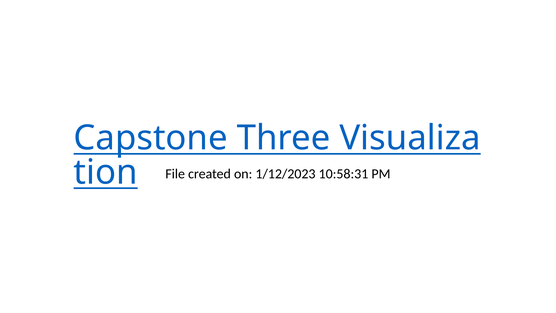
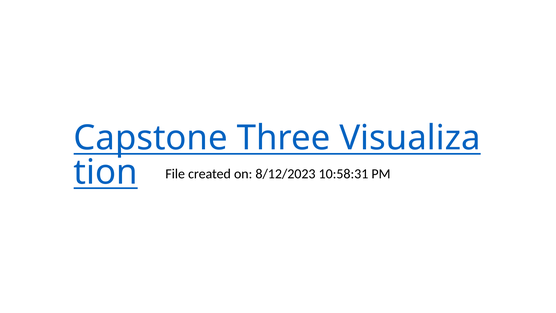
1/12/2023: 1/12/2023 -> 8/12/2023
